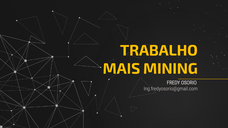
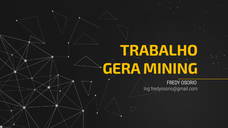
MAIS: MAIS -> GERA
